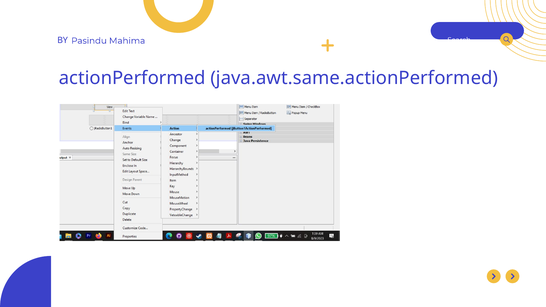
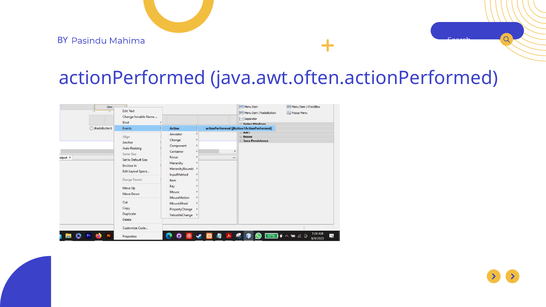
java.awt.same.actionPerformed: java.awt.same.actionPerformed -> java.awt.often.actionPerformed
